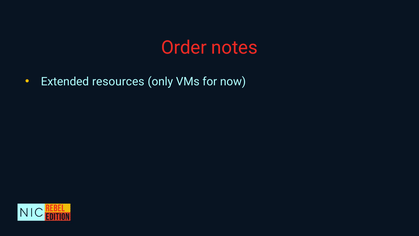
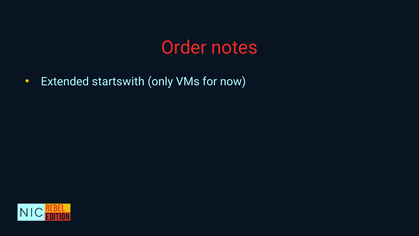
resources: resources -> startswith
